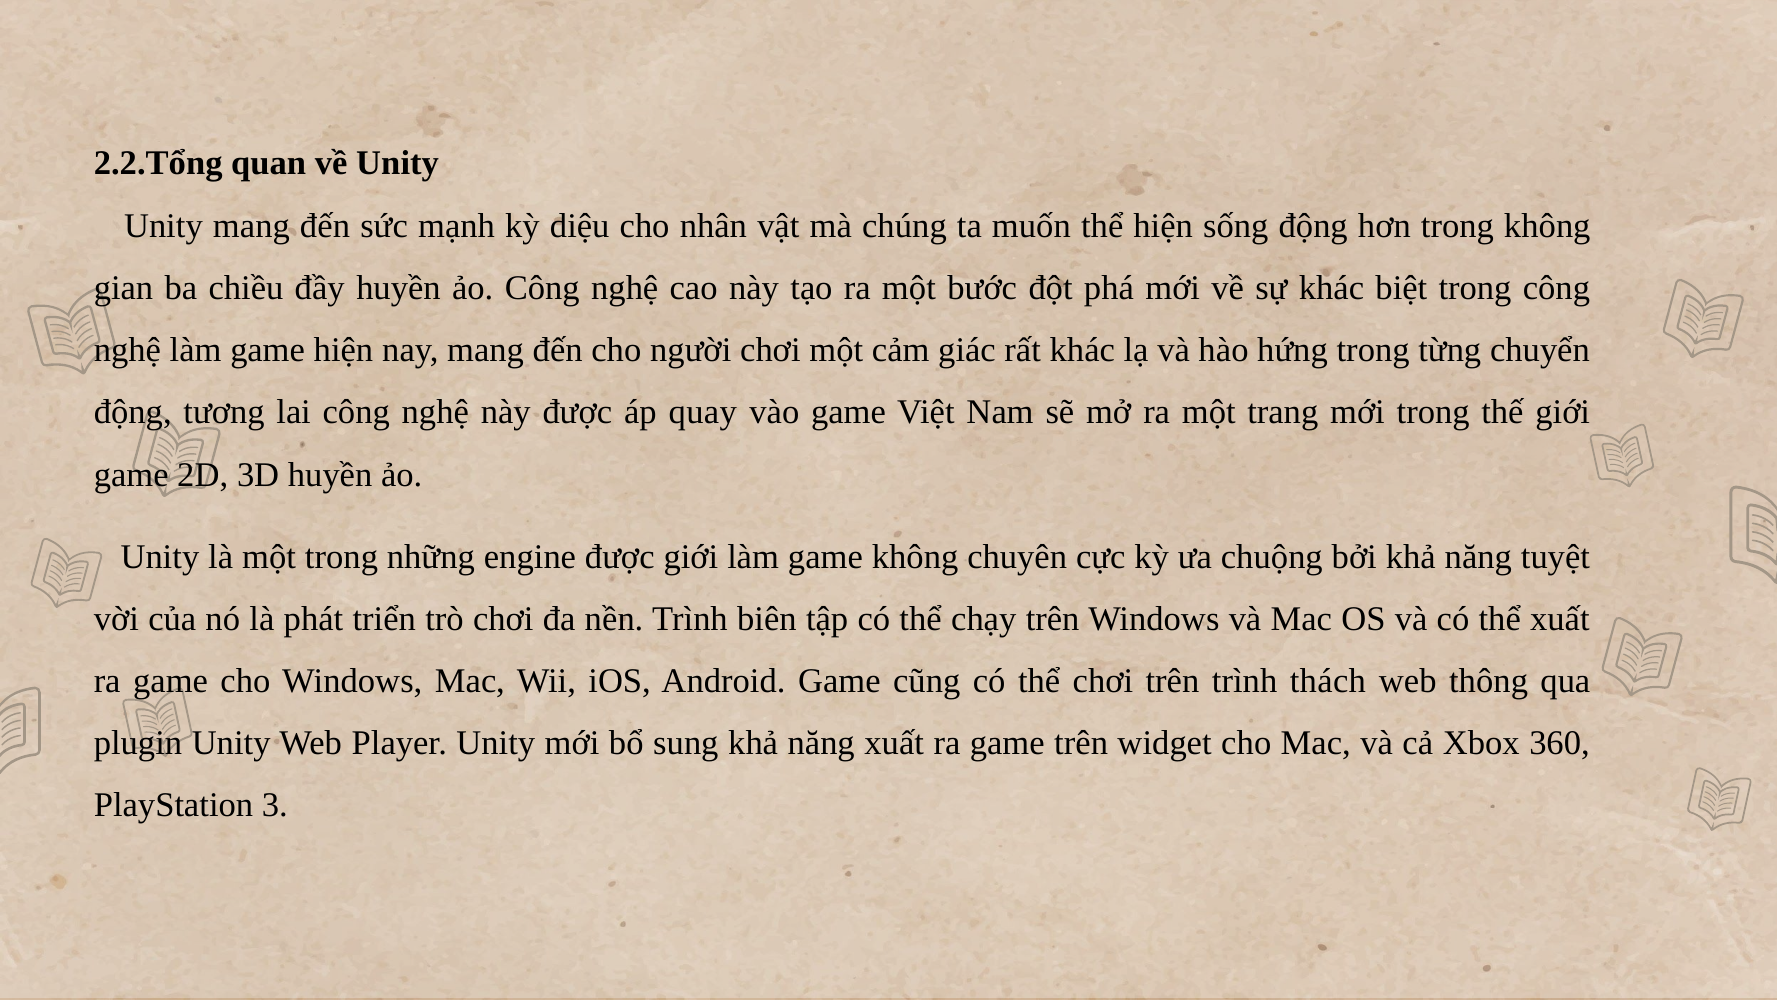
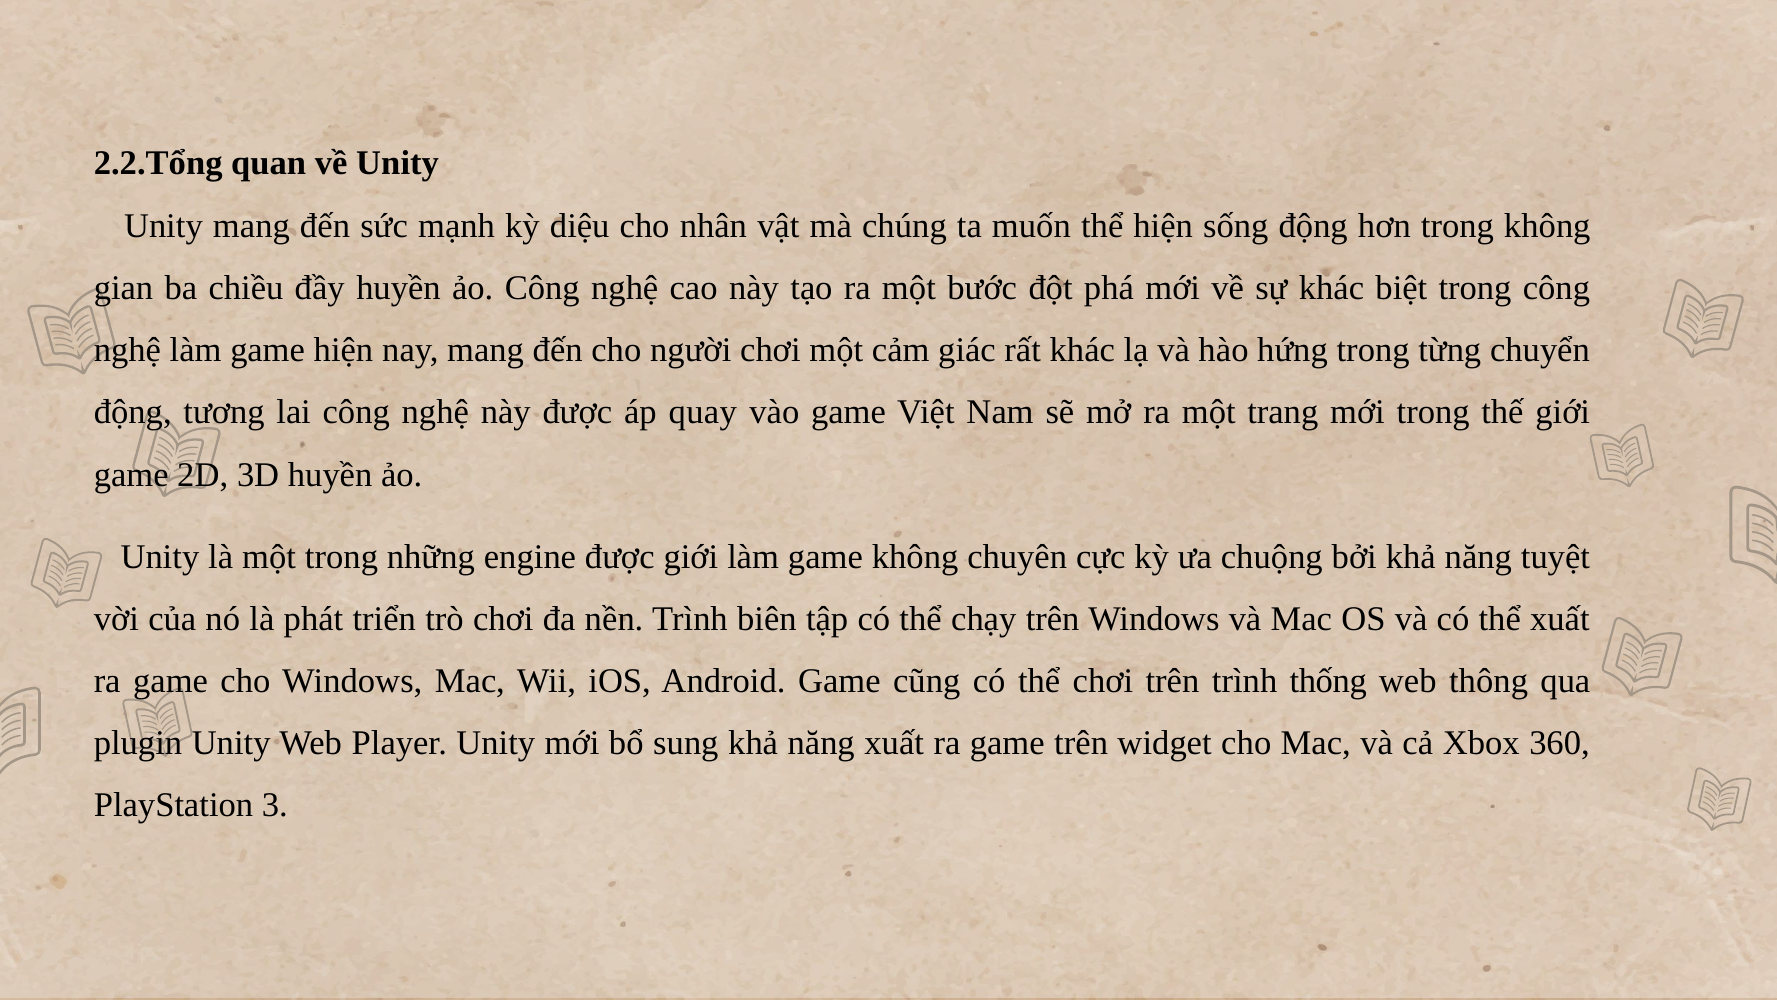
thách: thách -> thống
